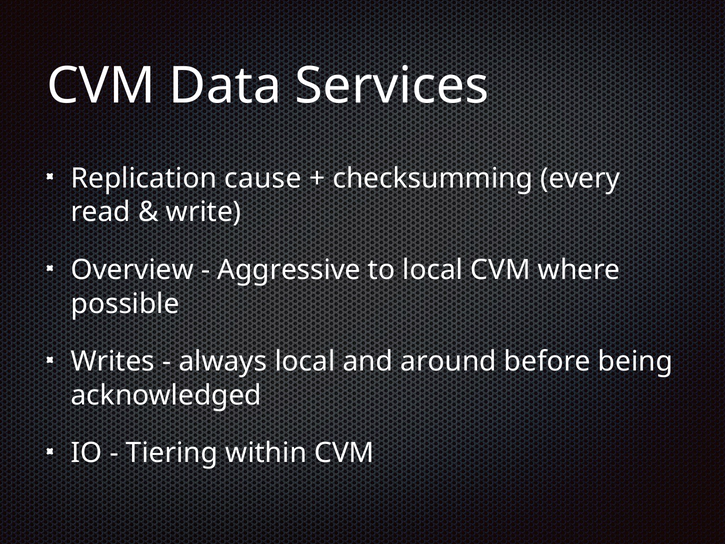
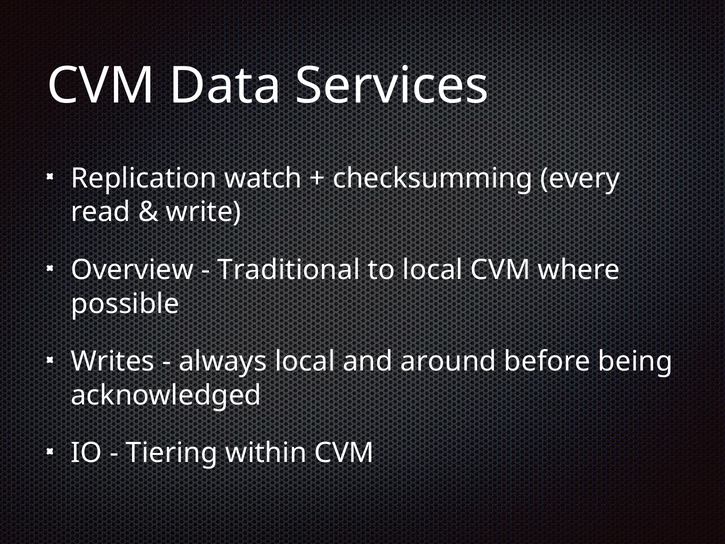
cause: cause -> watch
Aggressive: Aggressive -> Traditional
